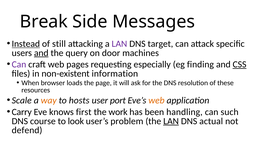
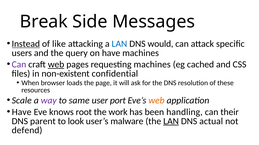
still: still -> like
LAN at (119, 44) colour: purple -> blue
target: target -> would
and at (41, 53) underline: present -> none
on door: door -> have
web at (56, 65) underline: none -> present
requesting especially: especially -> machines
finding: finding -> cached
CSS underline: present -> none
information: information -> confidential
way colour: orange -> purple
hosts: hosts -> same
Carry at (22, 113): Carry -> Have
first: first -> root
such: such -> their
course: course -> parent
problem: problem -> malware
